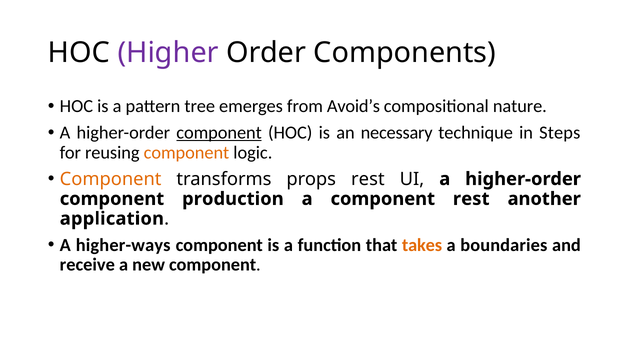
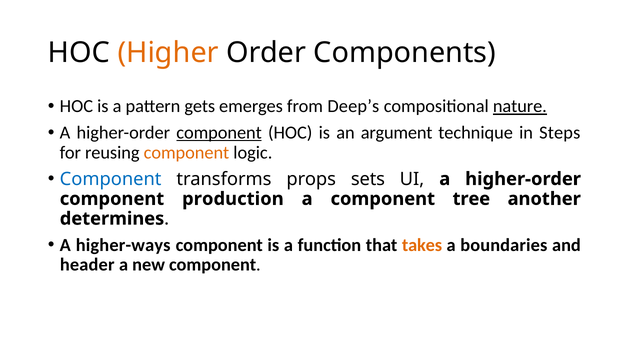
Higher colour: purple -> orange
tree: tree -> gets
Avoid’s: Avoid’s -> Deep’s
nature underline: none -> present
necessary: necessary -> argument
Component at (111, 179) colour: orange -> blue
props rest: rest -> sets
component rest: rest -> tree
application: application -> determines
receive: receive -> header
